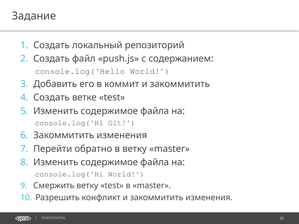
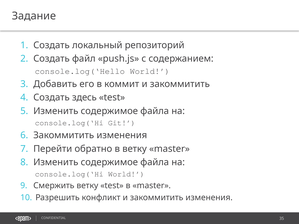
ветке: ветке -> здесь
